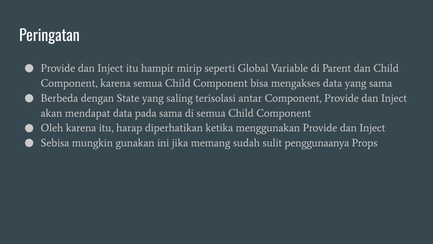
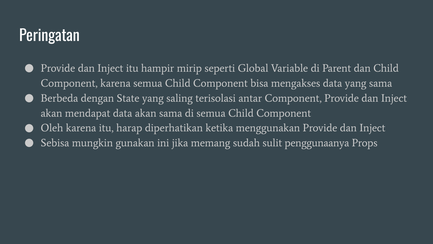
data pada: pada -> akan
